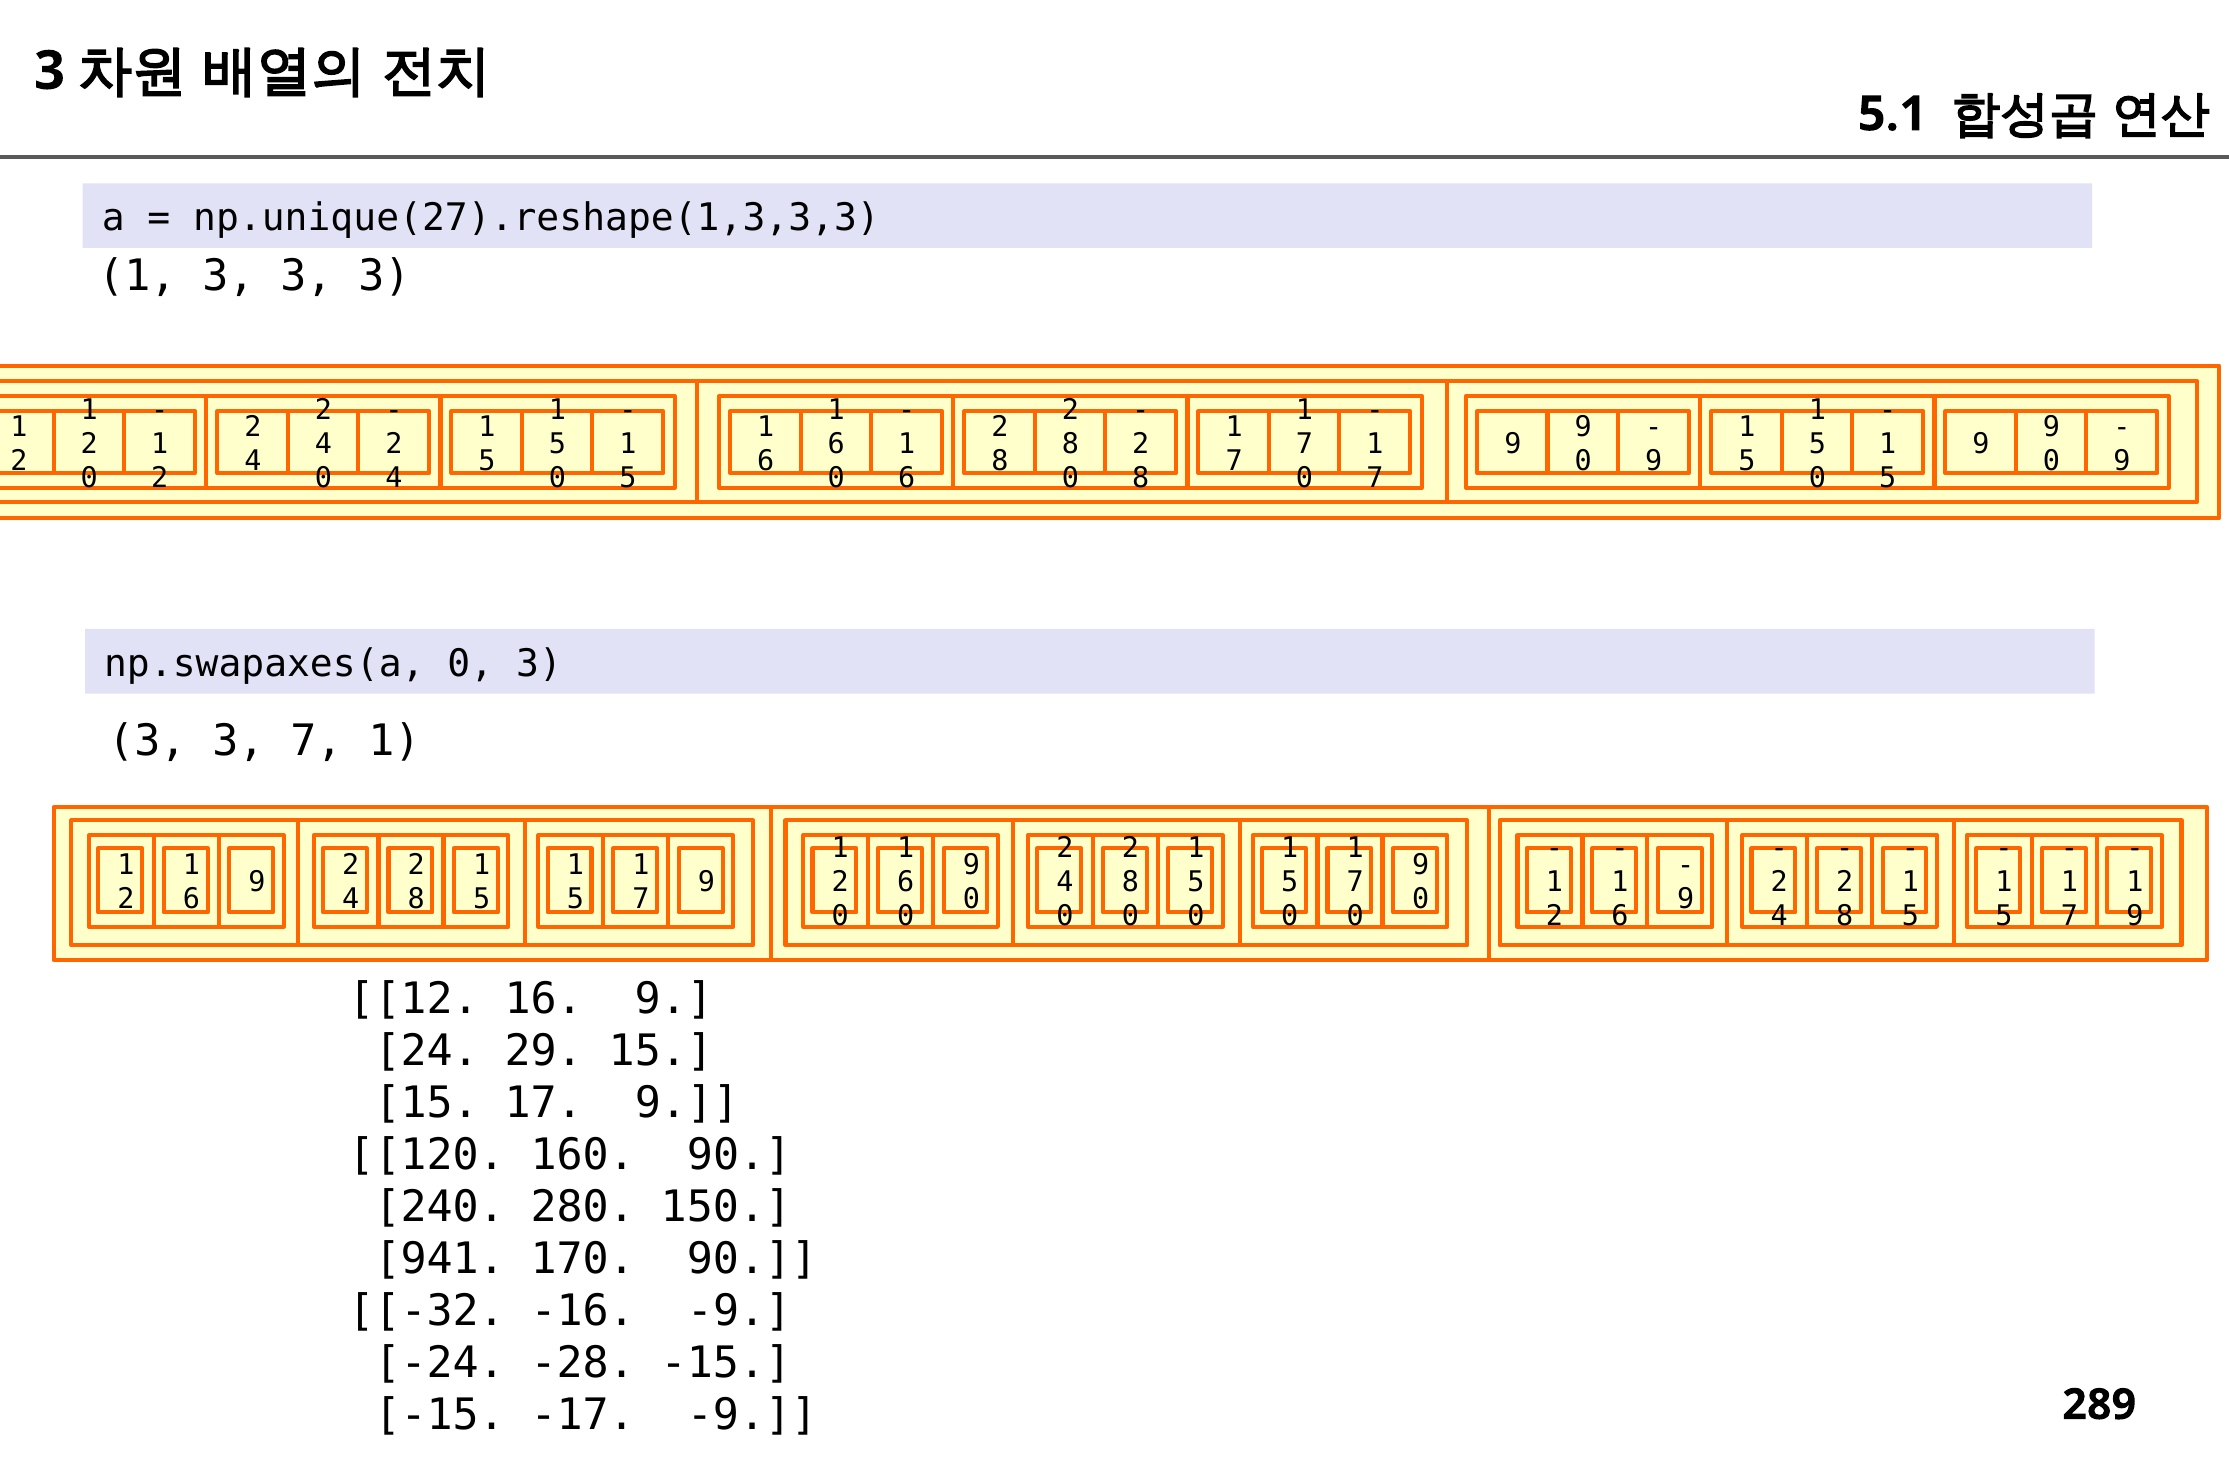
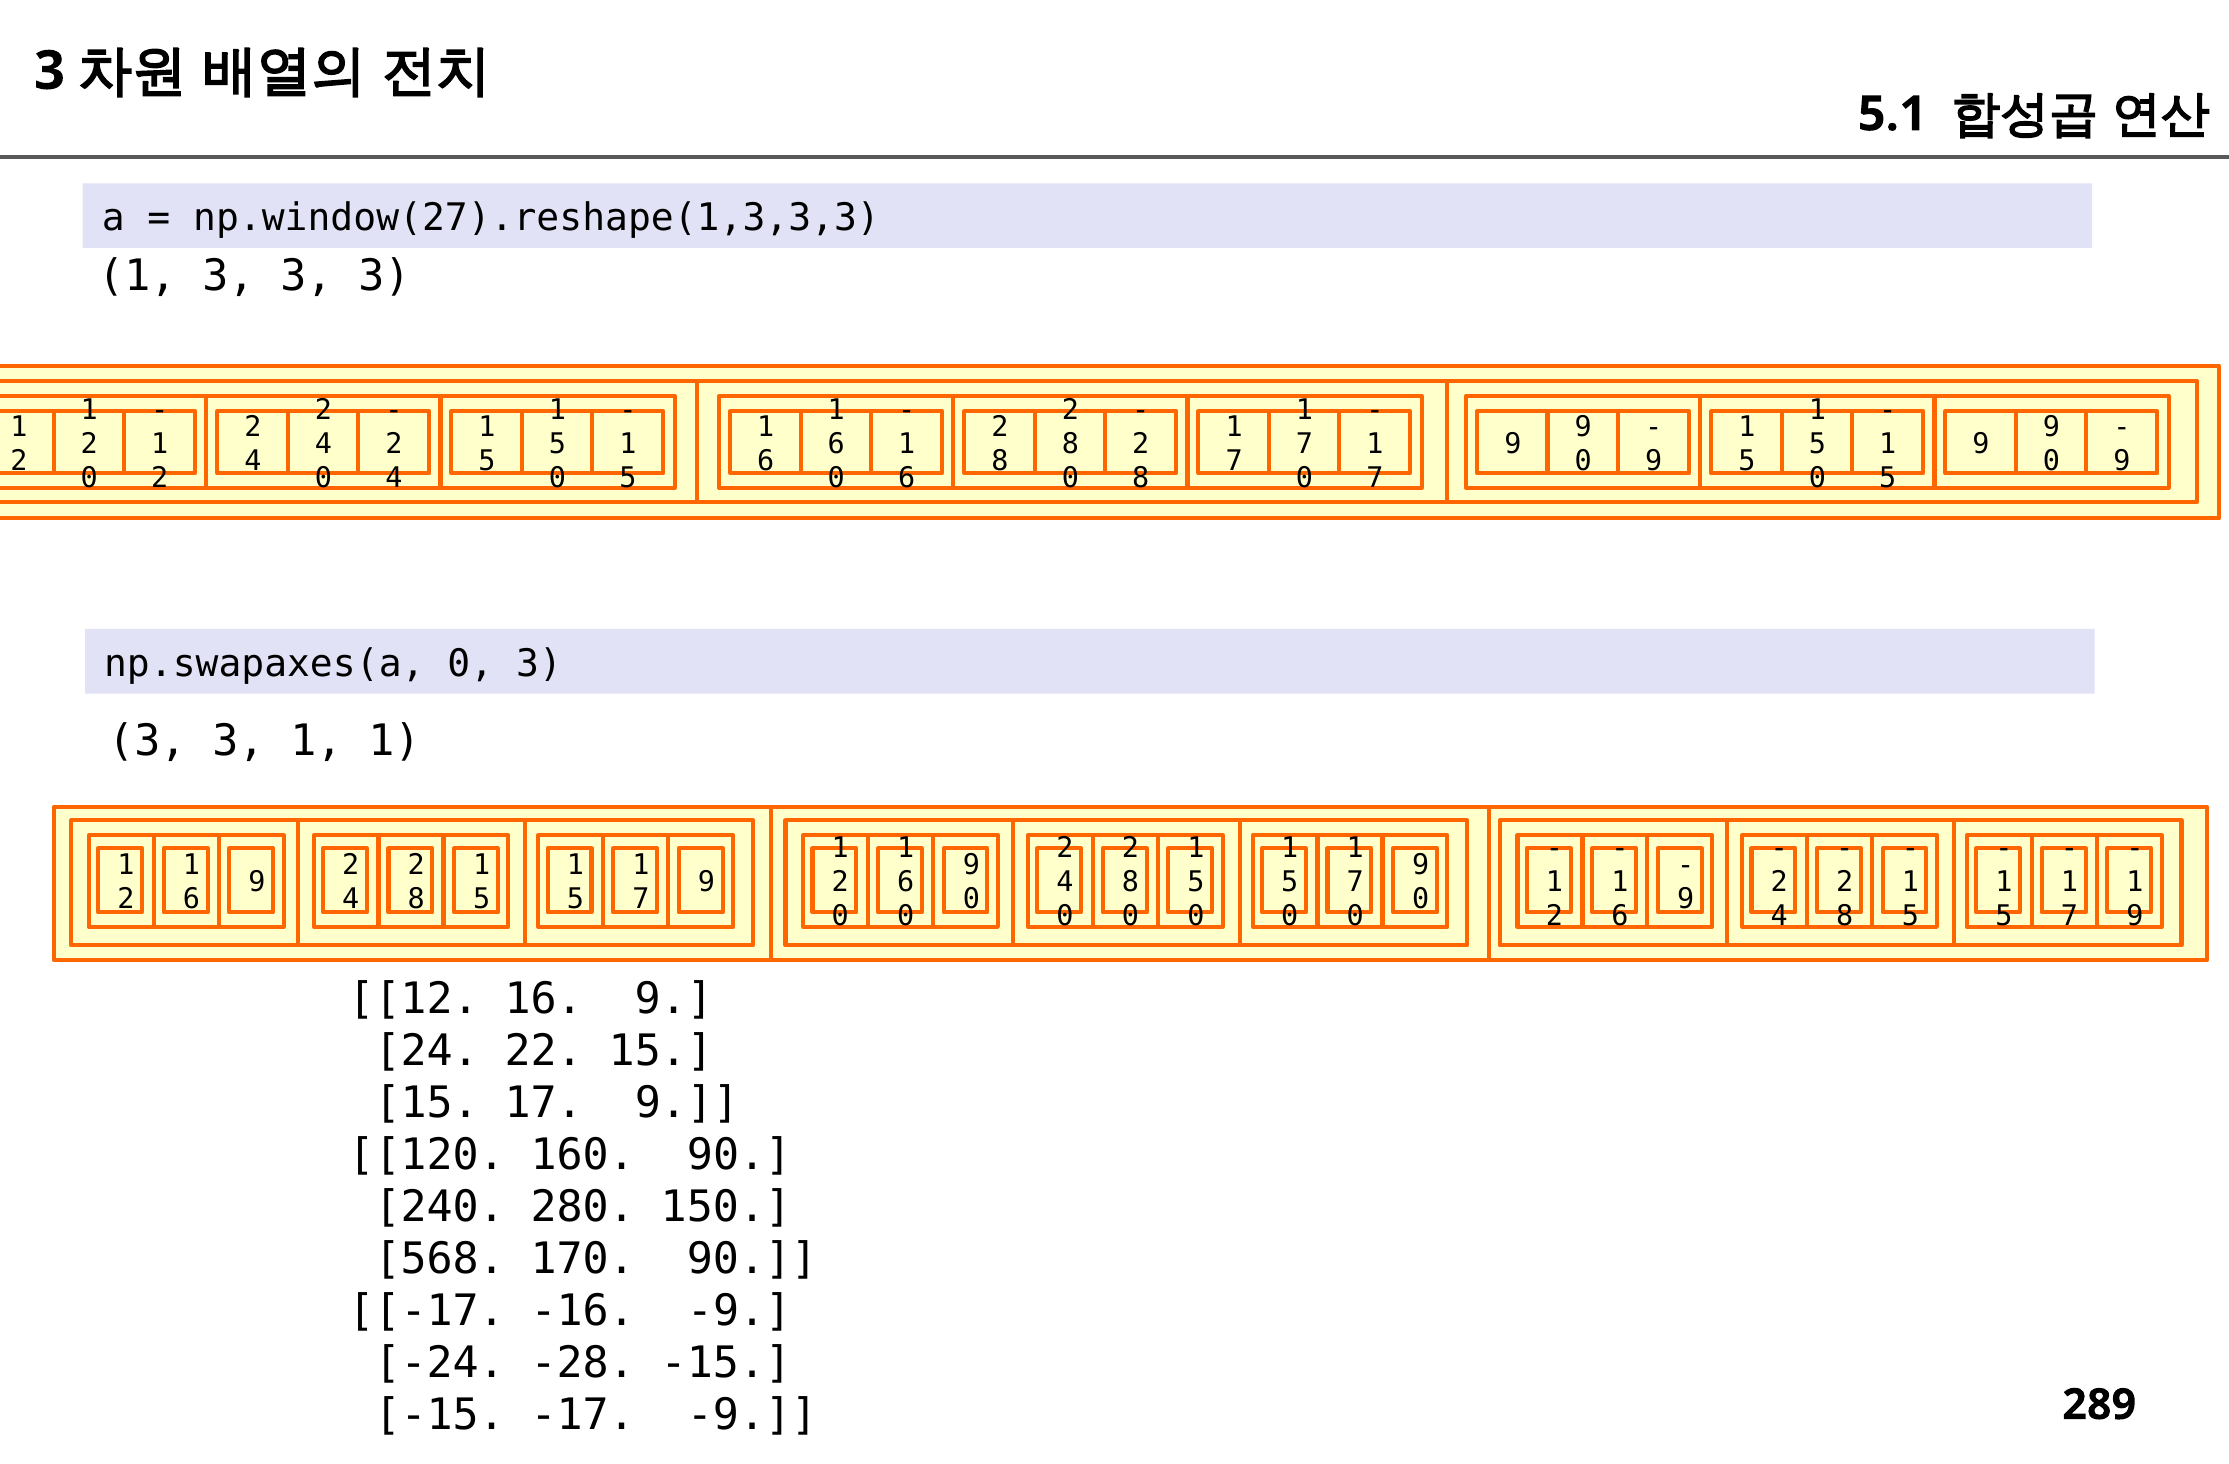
np.unique(27).reshape(1,3,3,3: np.unique(27).reshape(1,3,3,3 -> np.window(27).reshape(1,3,3,3
7 at (316, 741): 7 -> 1
29: 29 -> 22
941: 941 -> 568
-32 at (427, 1311): -32 -> -17
